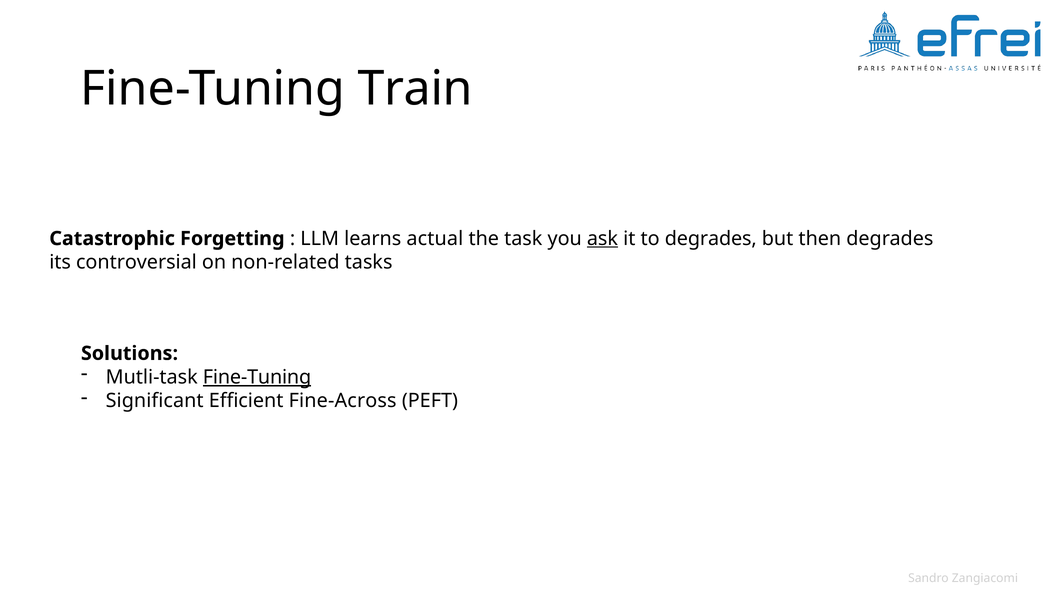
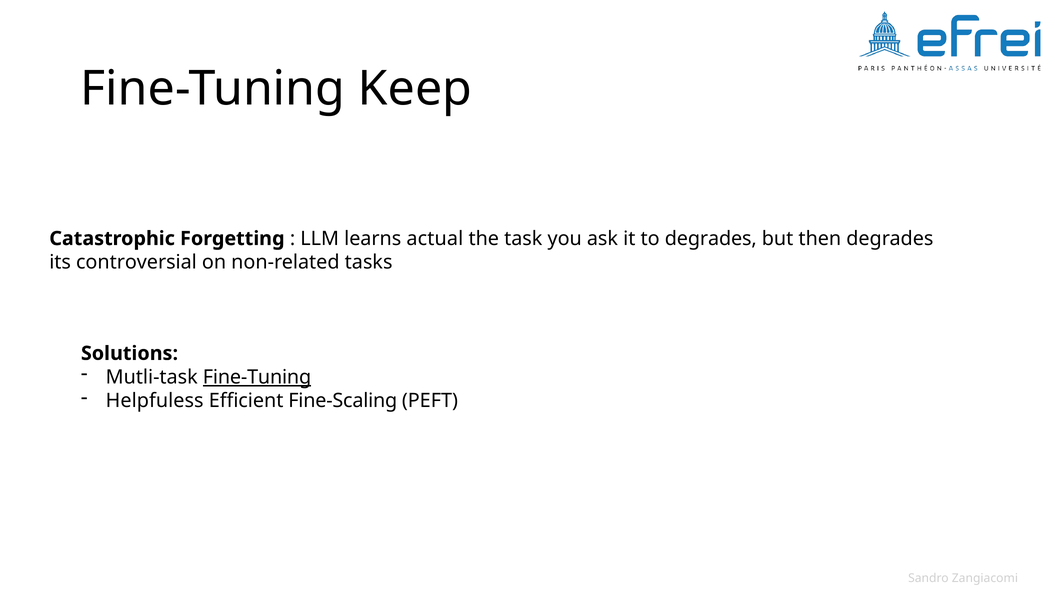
Train: Train -> Keep
ask underline: present -> none
Significant: Significant -> Helpfuless
Fine-Across: Fine-Across -> Fine-Scaling
